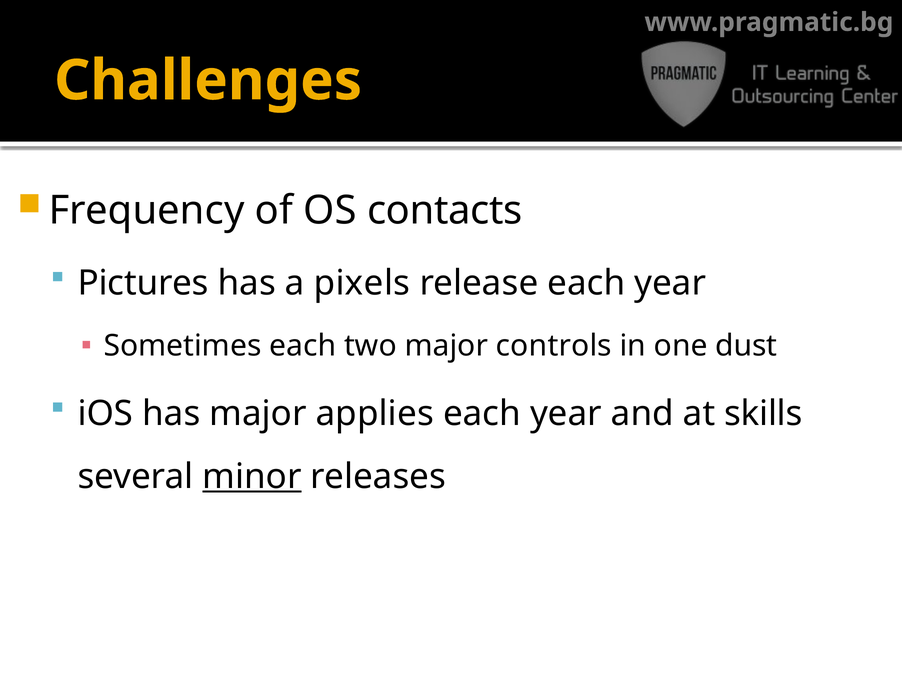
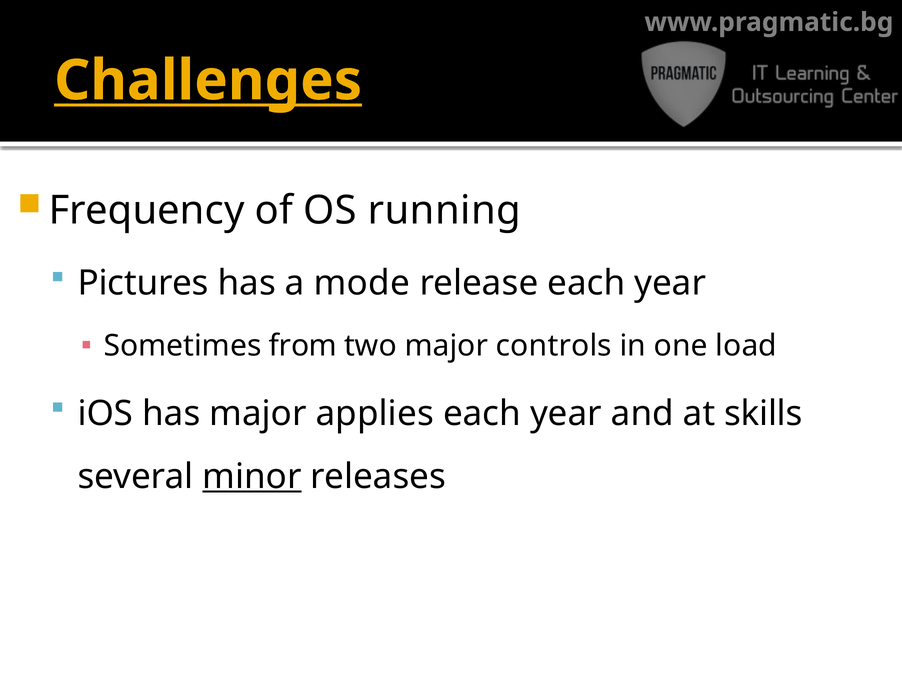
Challenges underline: none -> present
contacts: contacts -> running
pixels: pixels -> mode
Sometimes each: each -> from
dust: dust -> load
